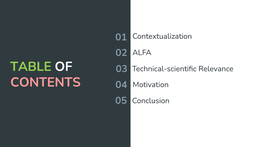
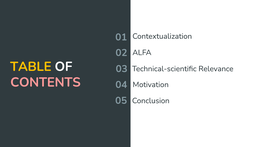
TABLE colour: light green -> yellow
